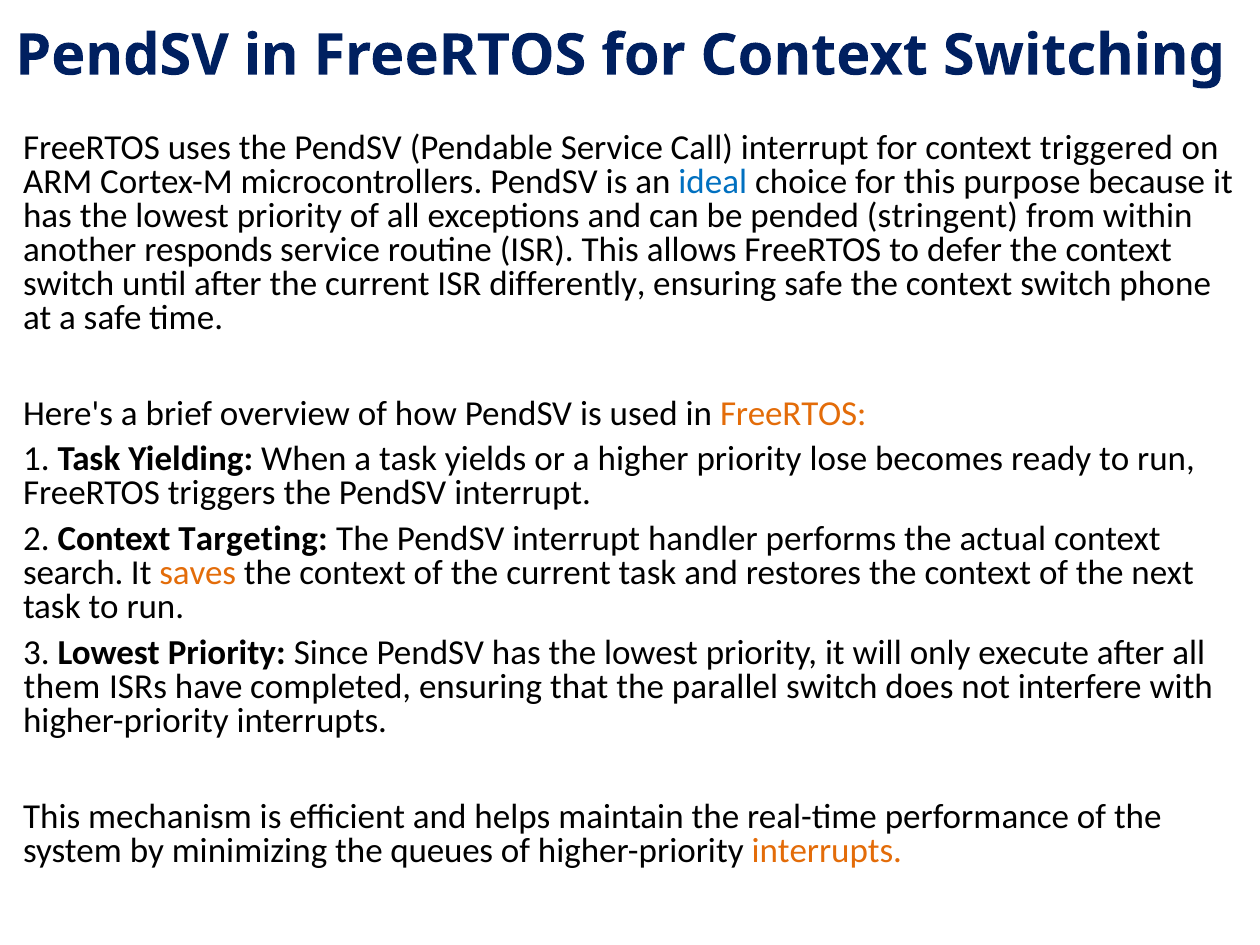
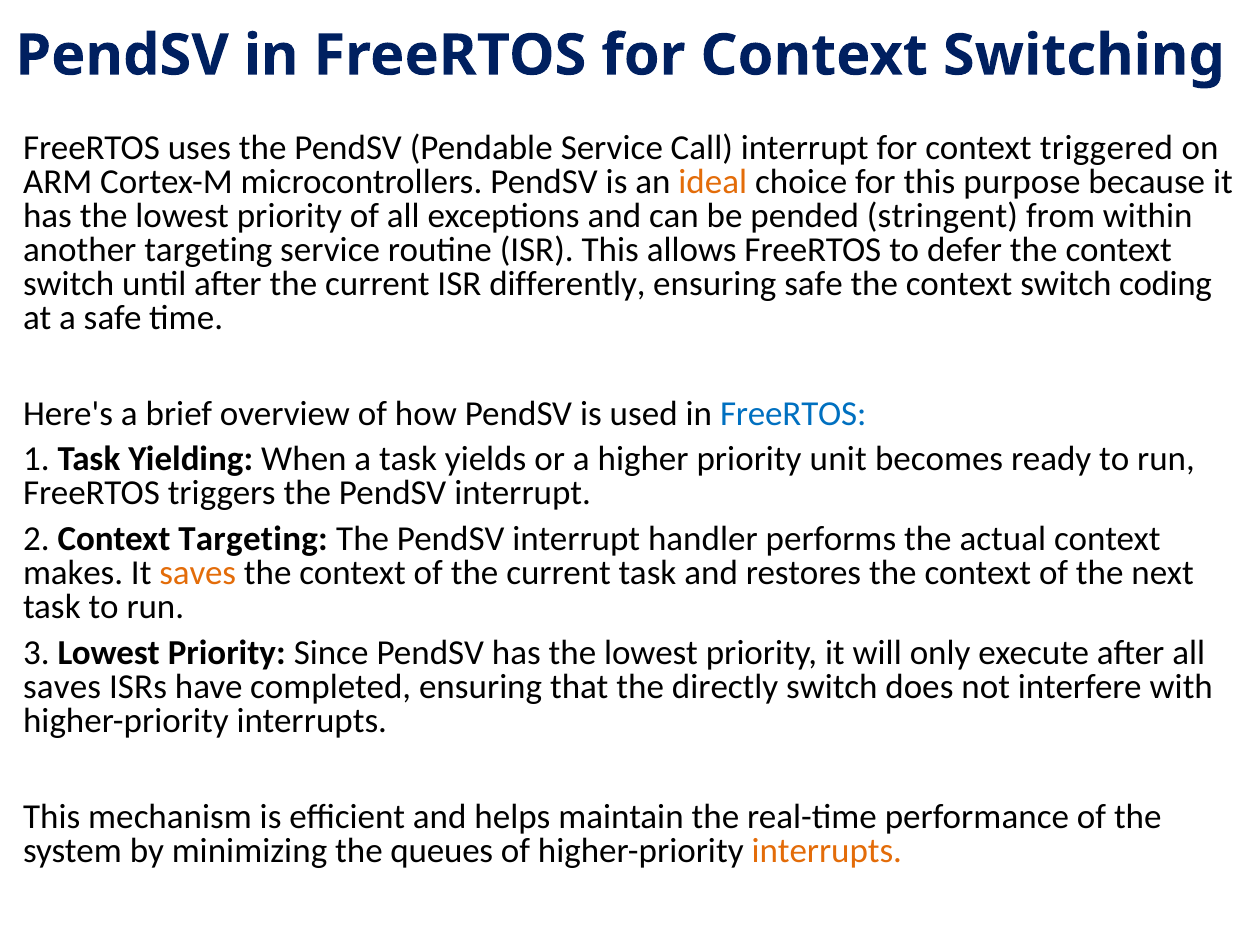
ideal colour: blue -> orange
another responds: responds -> targeting
phone: phone -> coding
FreeRTOS at (793, 414) colour: orange -> blue
lose: lose -> unit
search: search -> makes
them at (62, 687): them -> saves
parallel: parallel -> directly
